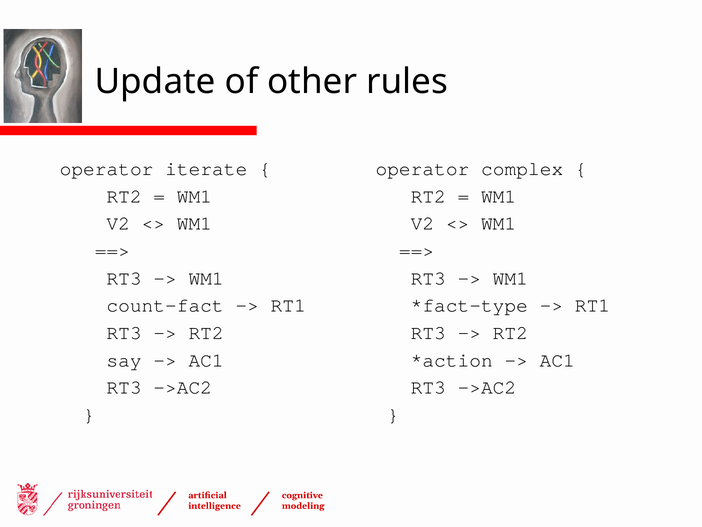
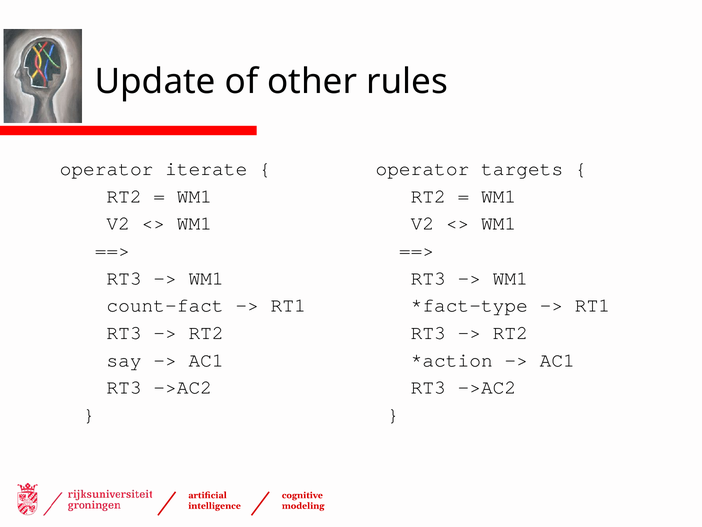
complex: complex -> targets
